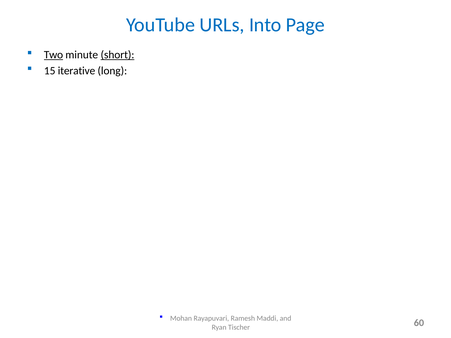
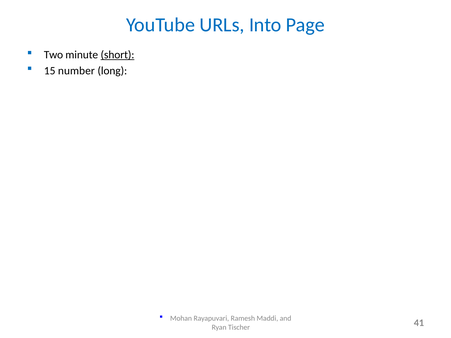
Two underline: present -> none
iterative: iterative -> number
60: 60 -> 41
